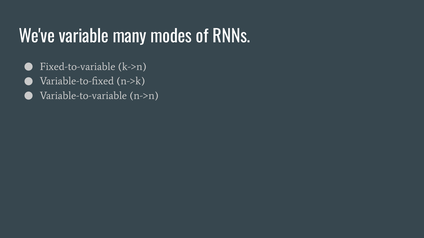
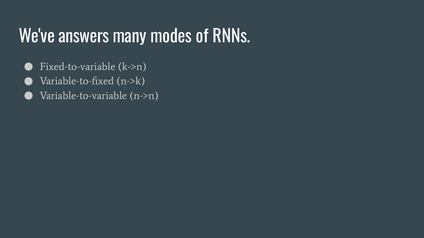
variable: variable -> answers
